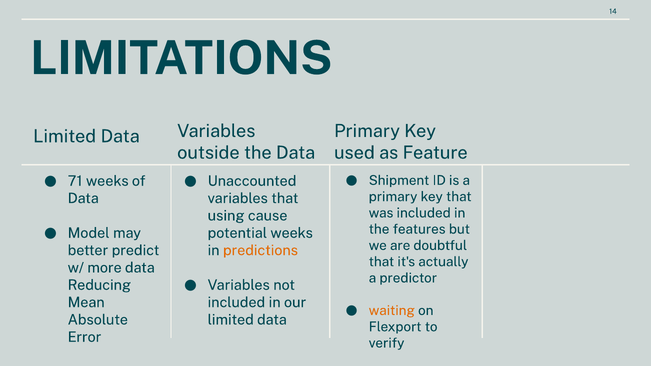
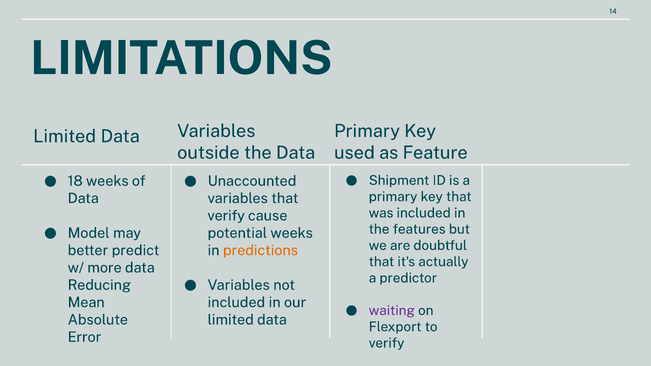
71: 71 -> 18
using at (226, 216): using -> verify
waiting colour: orange -> purple
